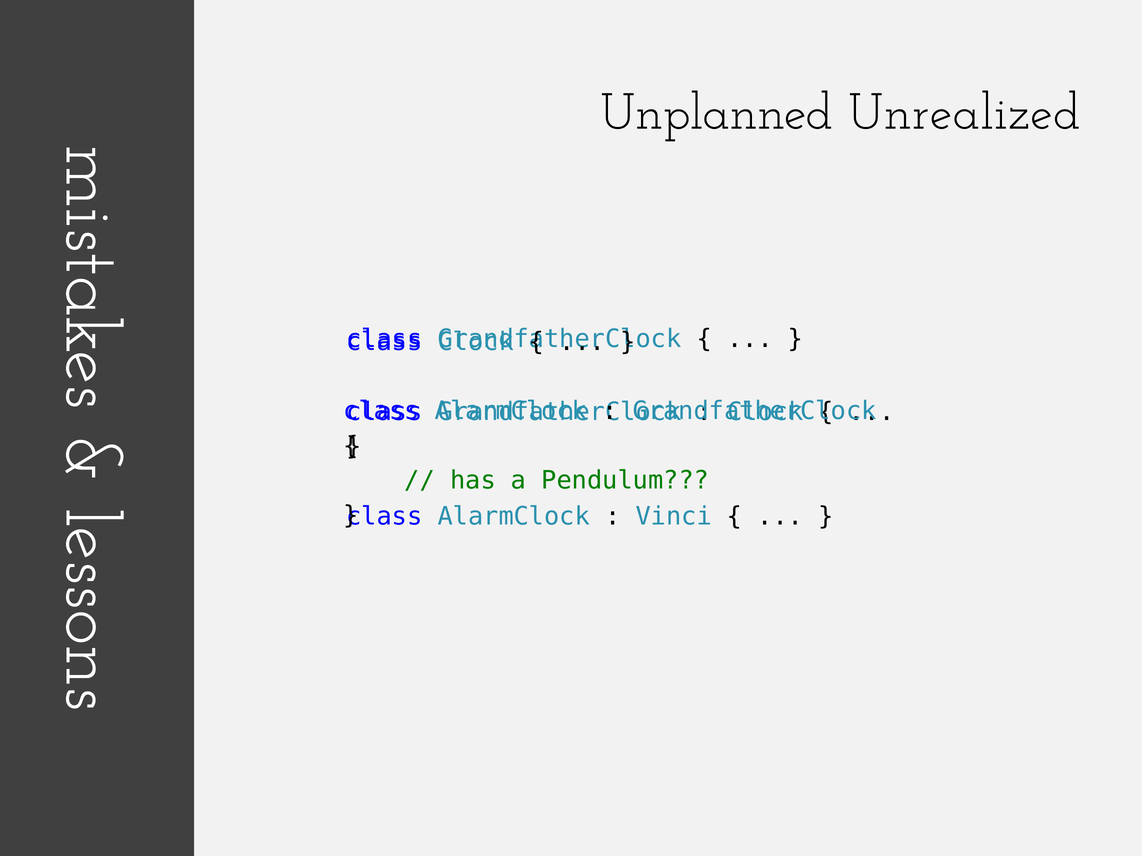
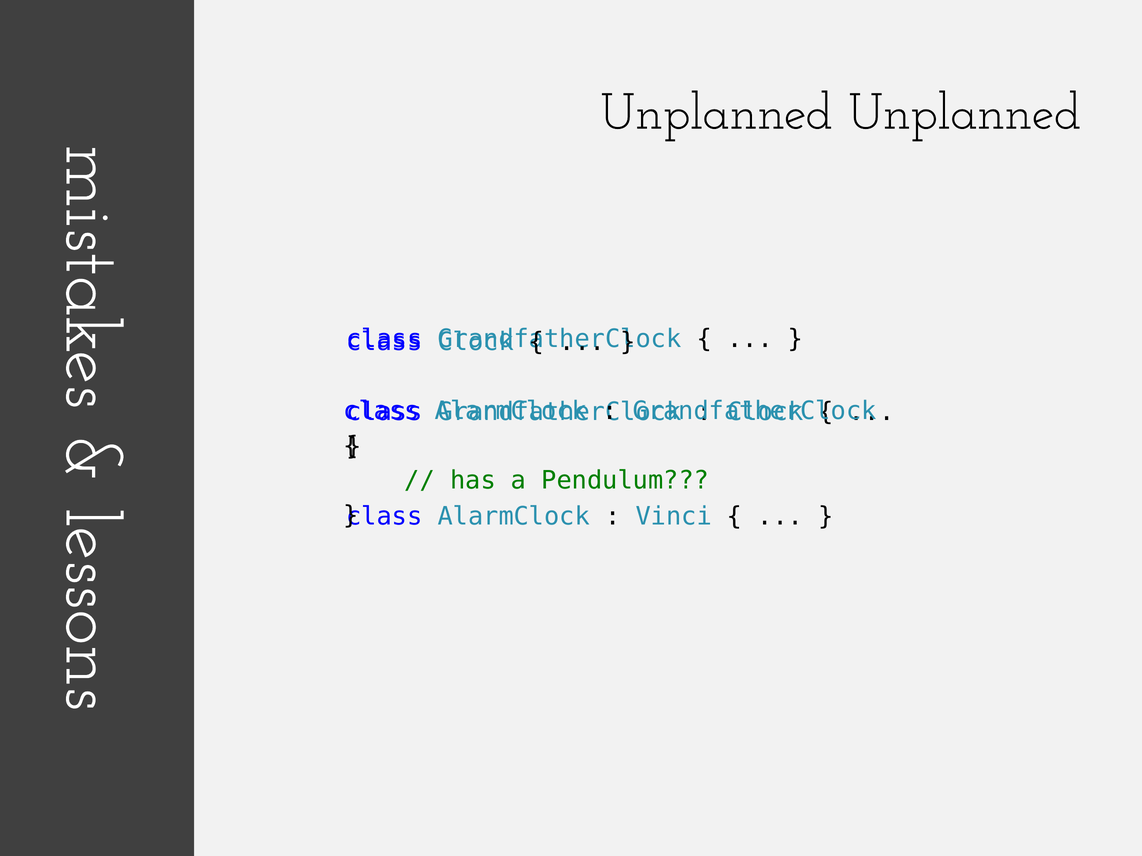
Unplanned Unrealized: Unrealized -> Unplanned
